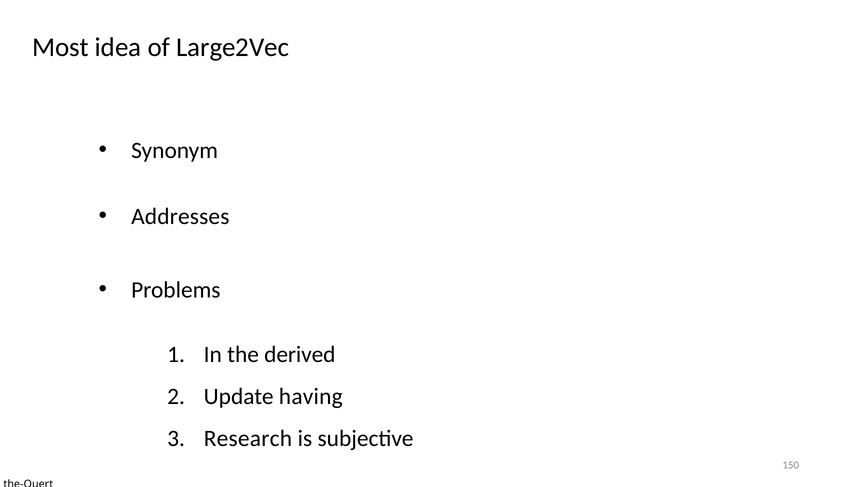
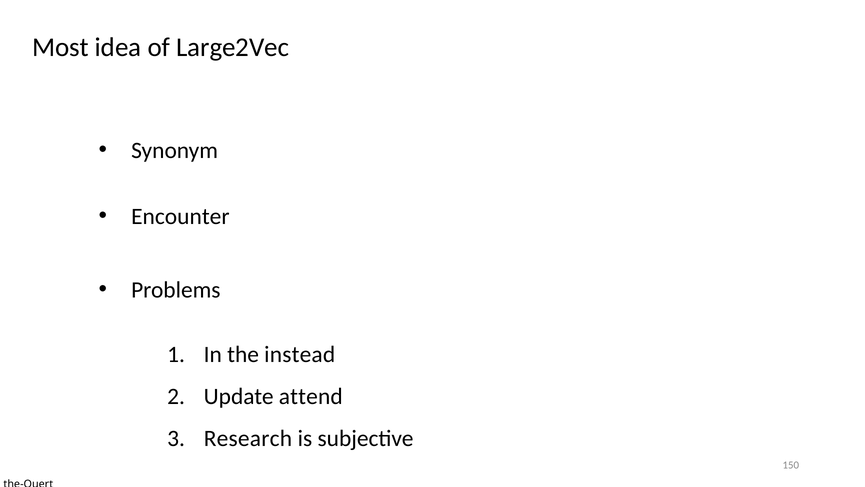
Addresses: Addresses -> Encounter
derived: derived -> instead
having: having -> attend
